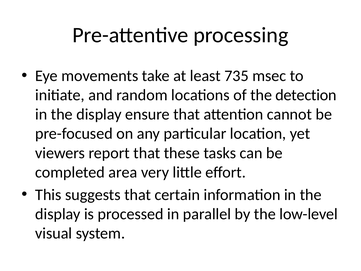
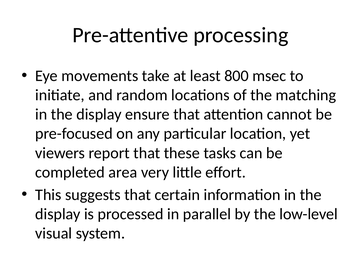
735: 735 -> 800
detection: detection -> matching
